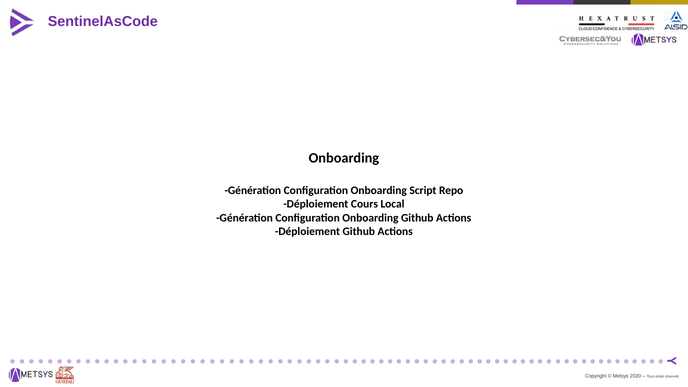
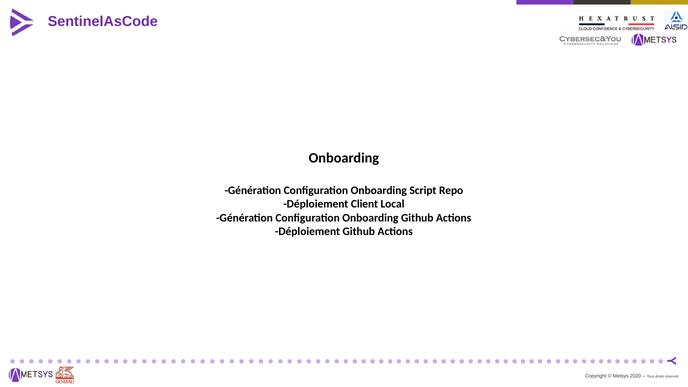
Cours: Cours -> Client
